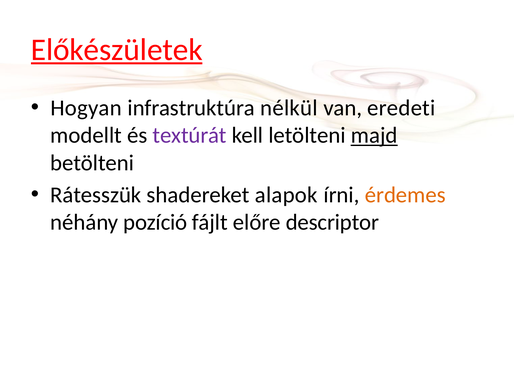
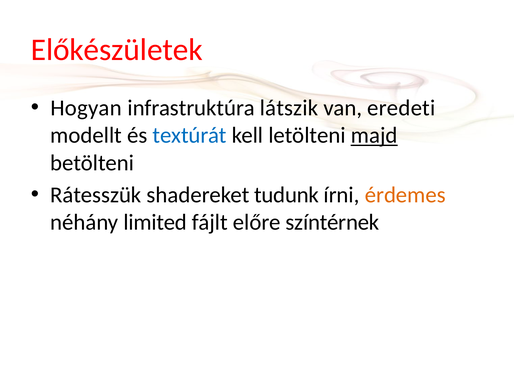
Előkészületek underline: present -> none
nélkül: nélkül -> látszik
textúrát colour: purple -> blue
alapok: alapok -> tudunk
pozíció: pozíció -> limited
descriptor: descriptor -> színtérnek
